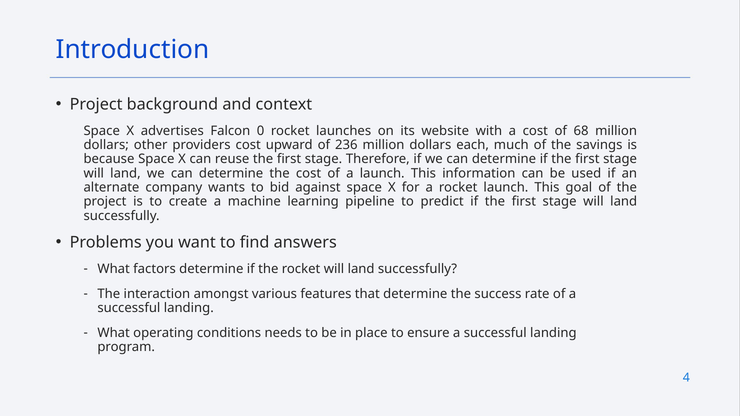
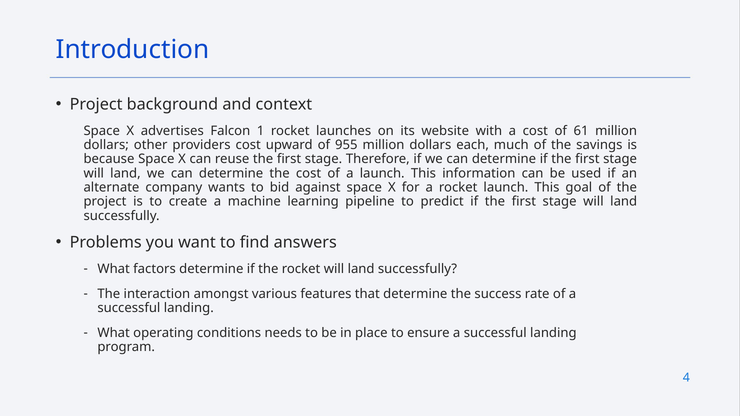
0: 0 -> 1
68: 68 -> 61
236: 236 -> 955
